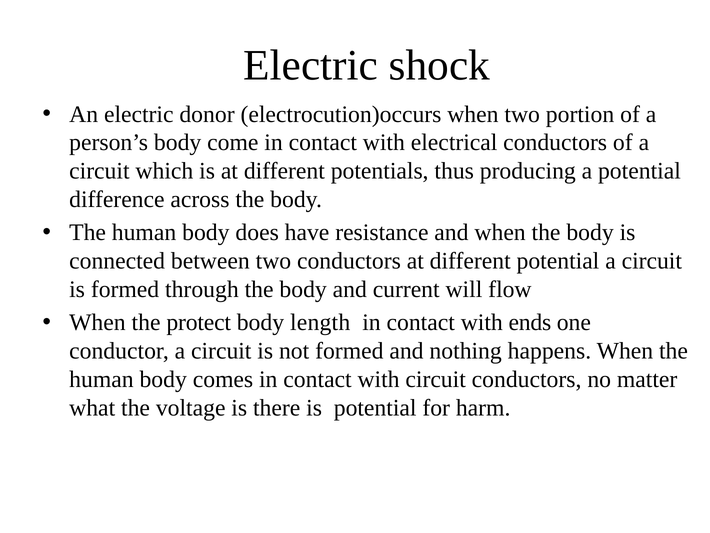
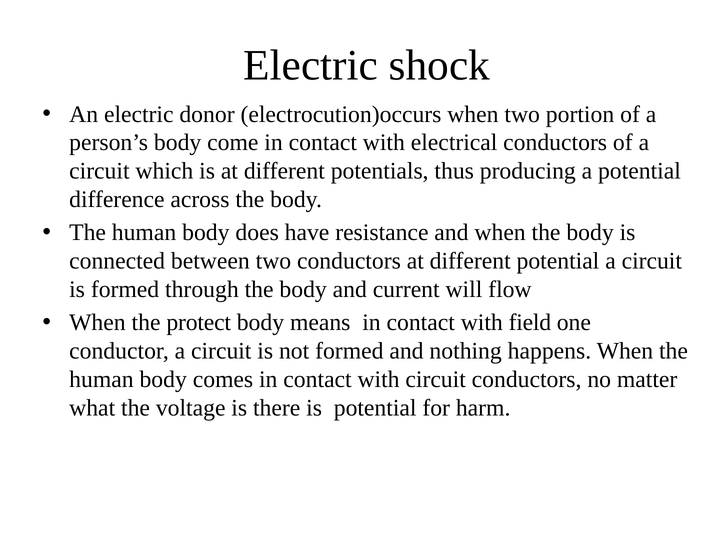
length: length -> means
ends: ends -> field
